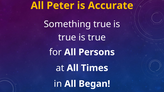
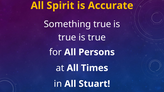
Peter: Peter -> Spirit
Began: Began -> Stuart
